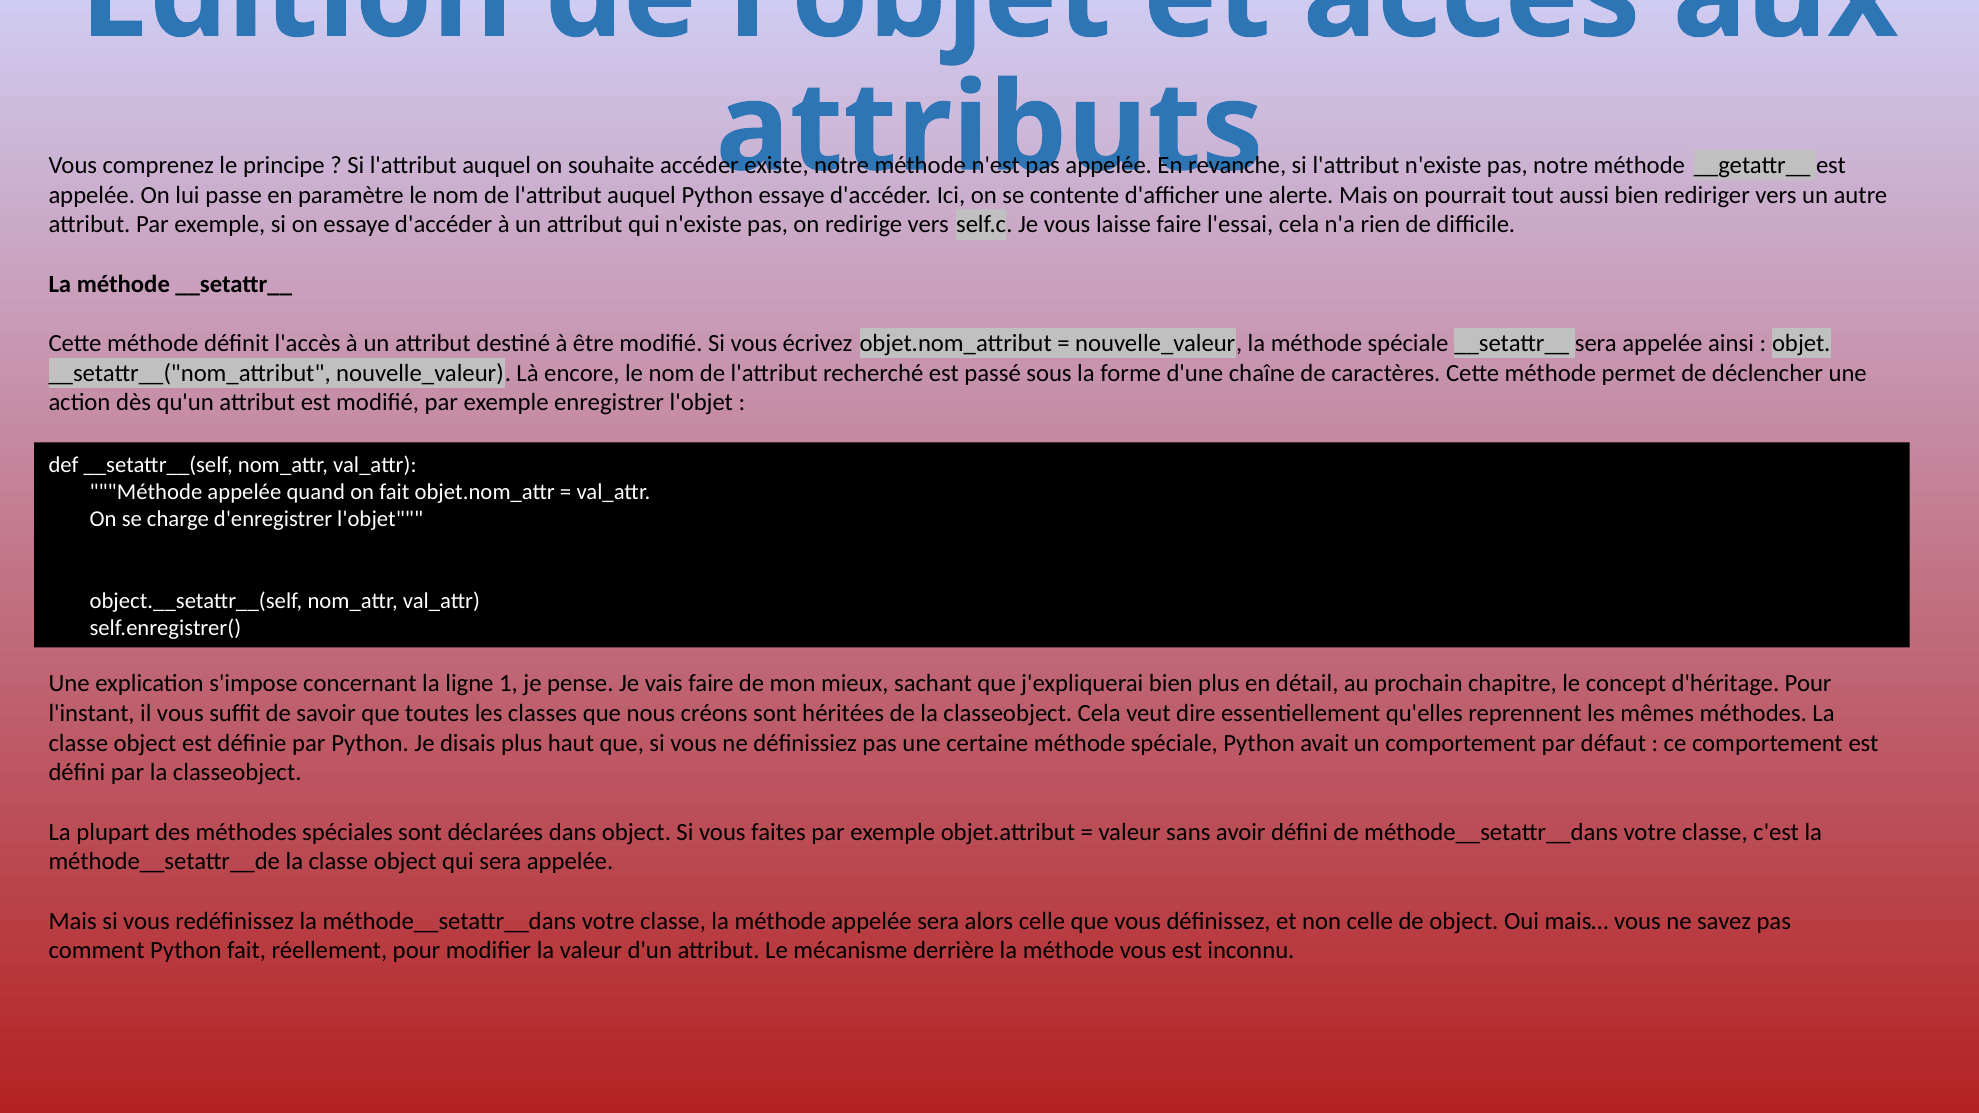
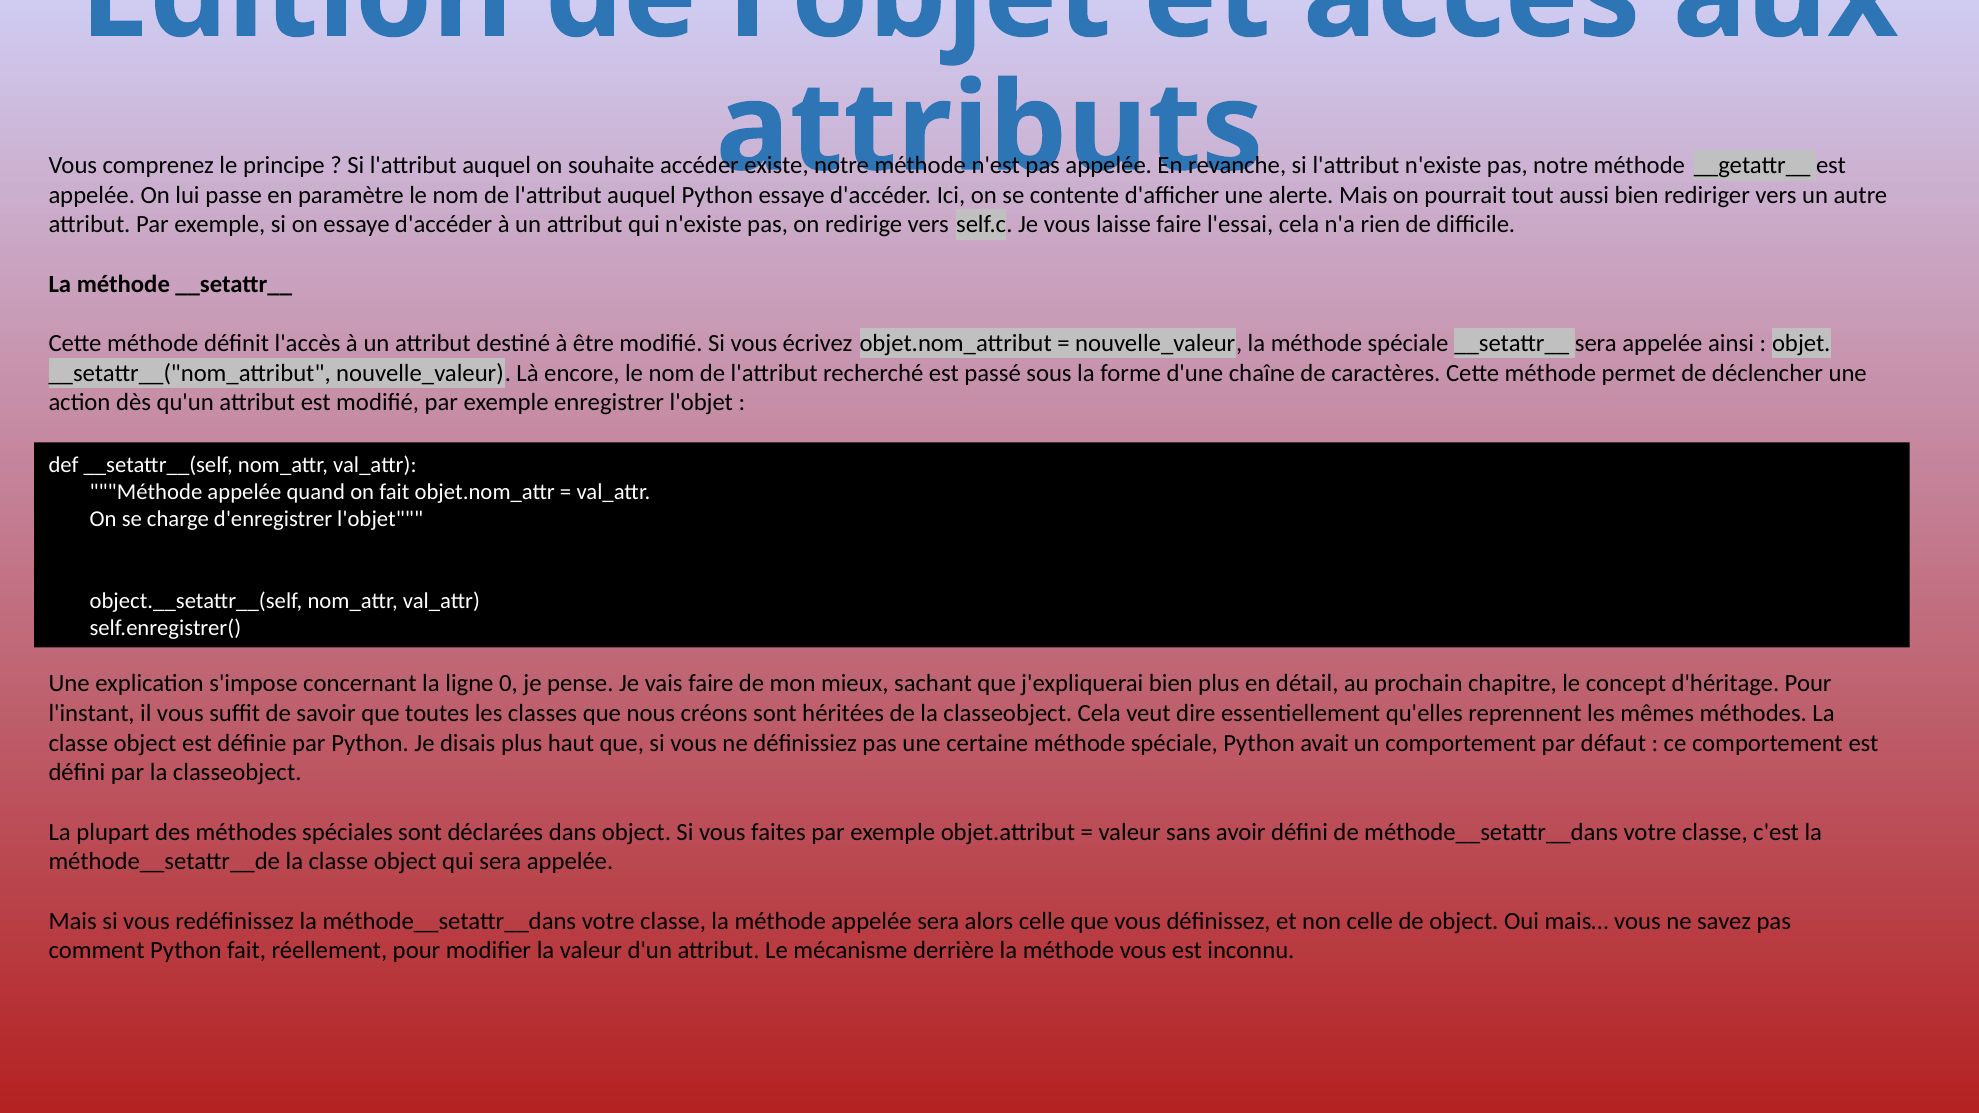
1: 1 -> 0
